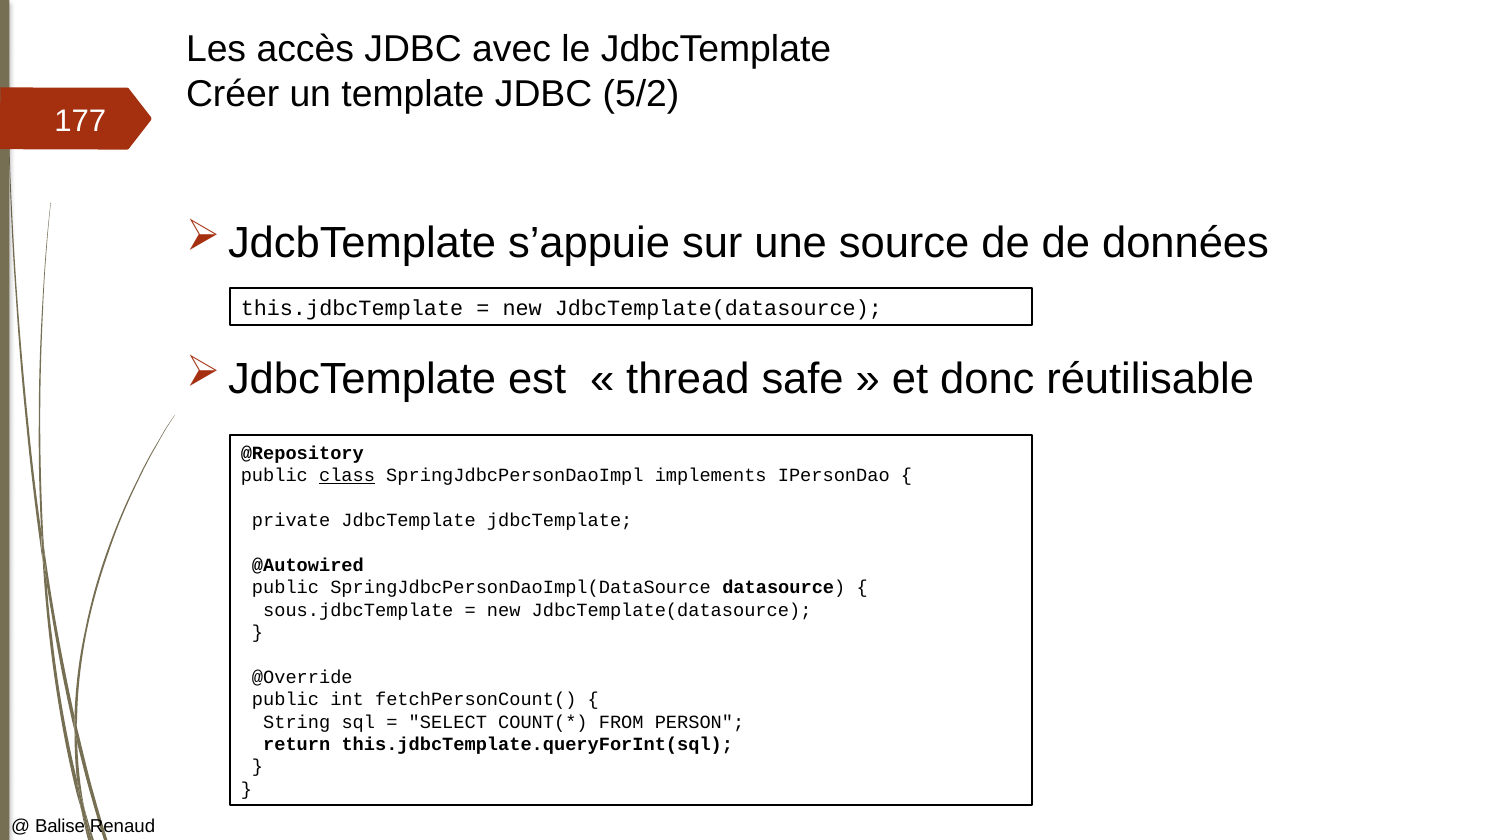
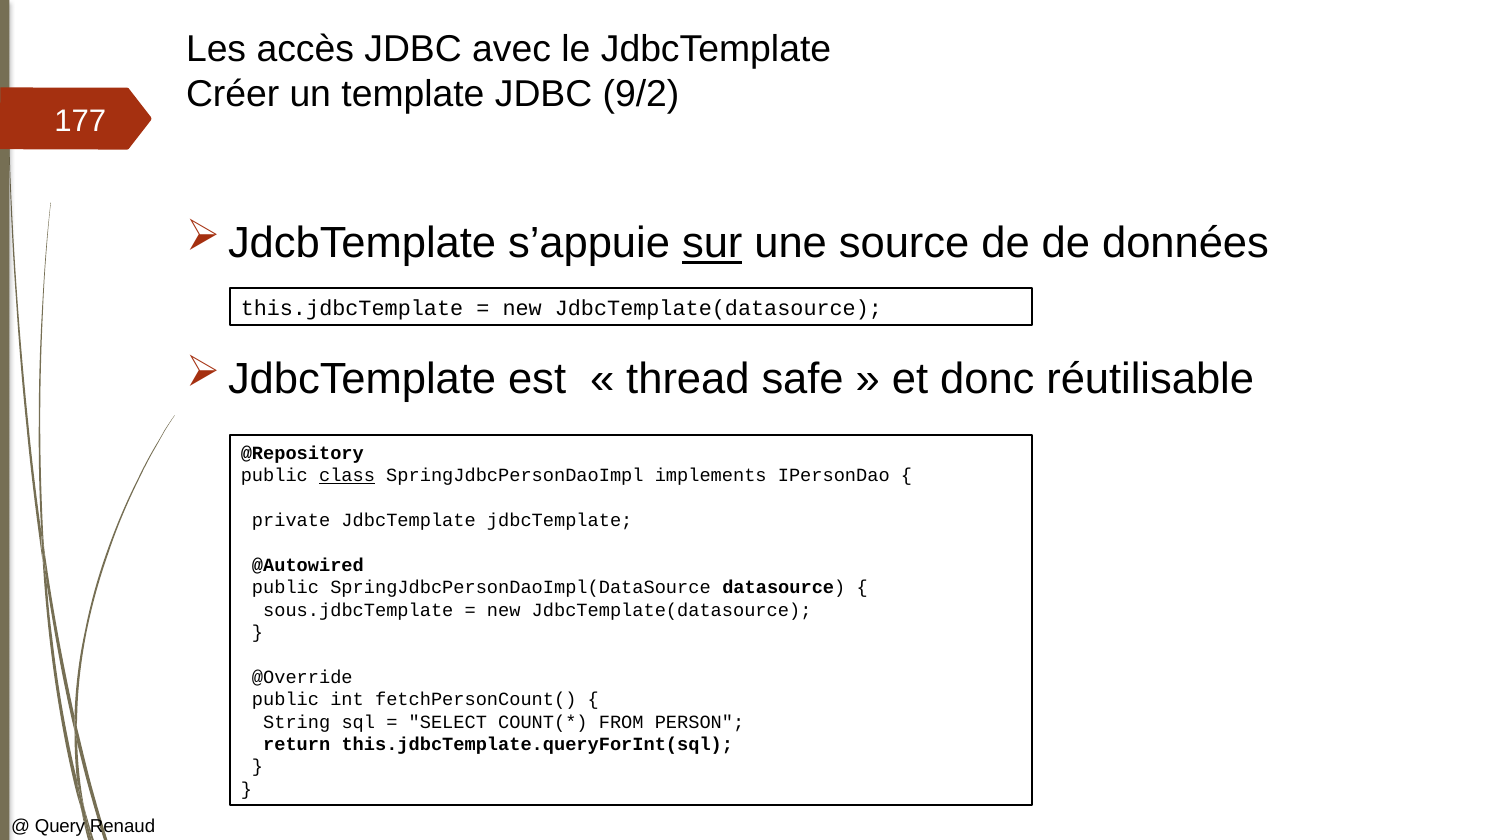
5/2: 5/2 -> 9/2
sur underline: none -> present
Balise: Balise -> Query
